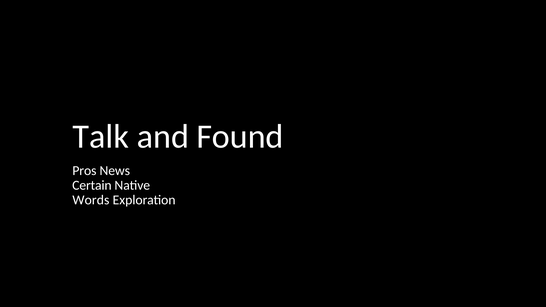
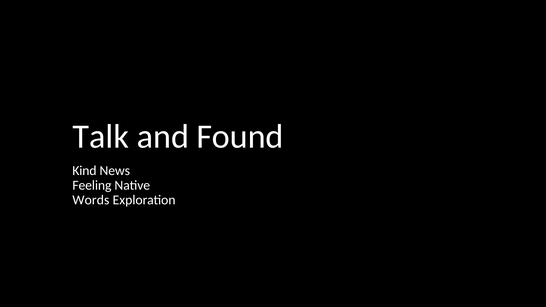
Pros: Pros -> Kind
Certain: Certain -> Feeling
